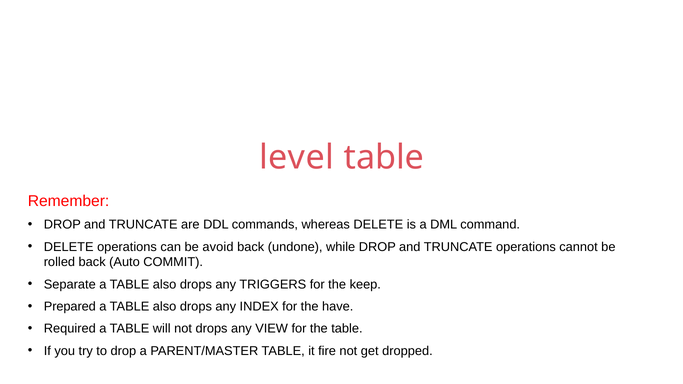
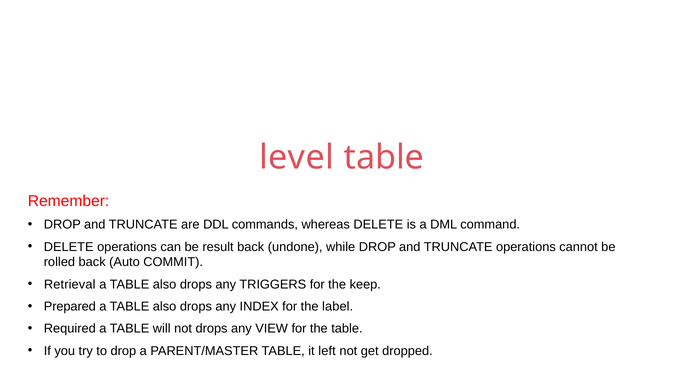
avoid: avoid -> result
Separate: Separate -> Retrieval
have: have -> label
fire: fire -> left
